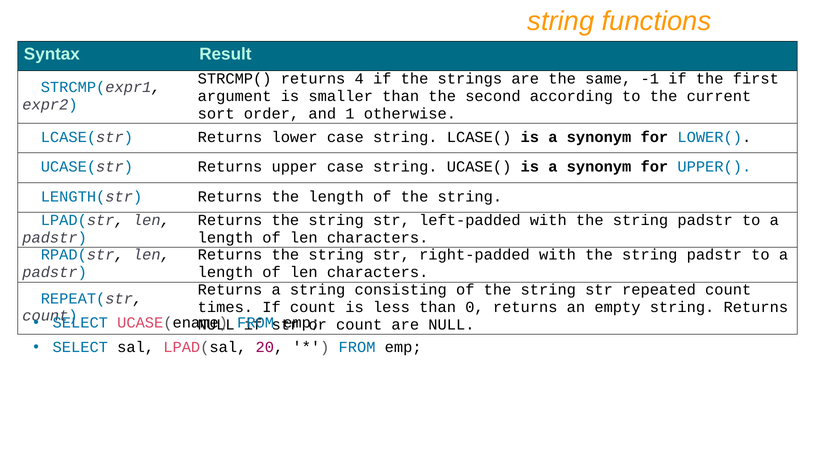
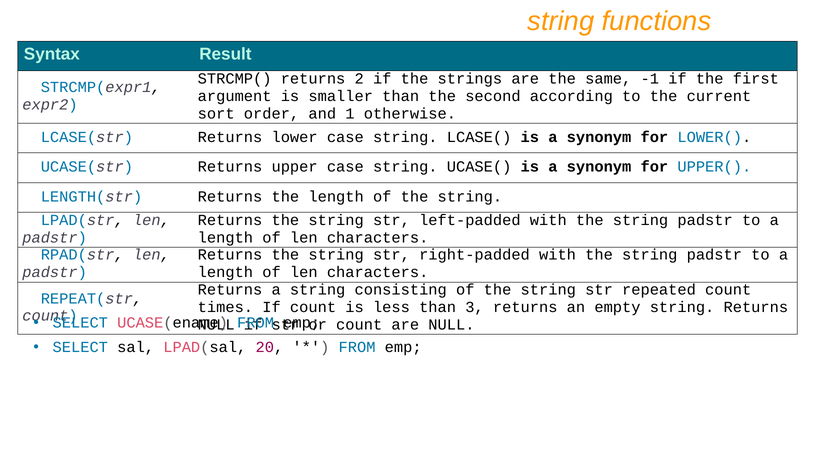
4: 4 -> 2
0: 0 -> 3
